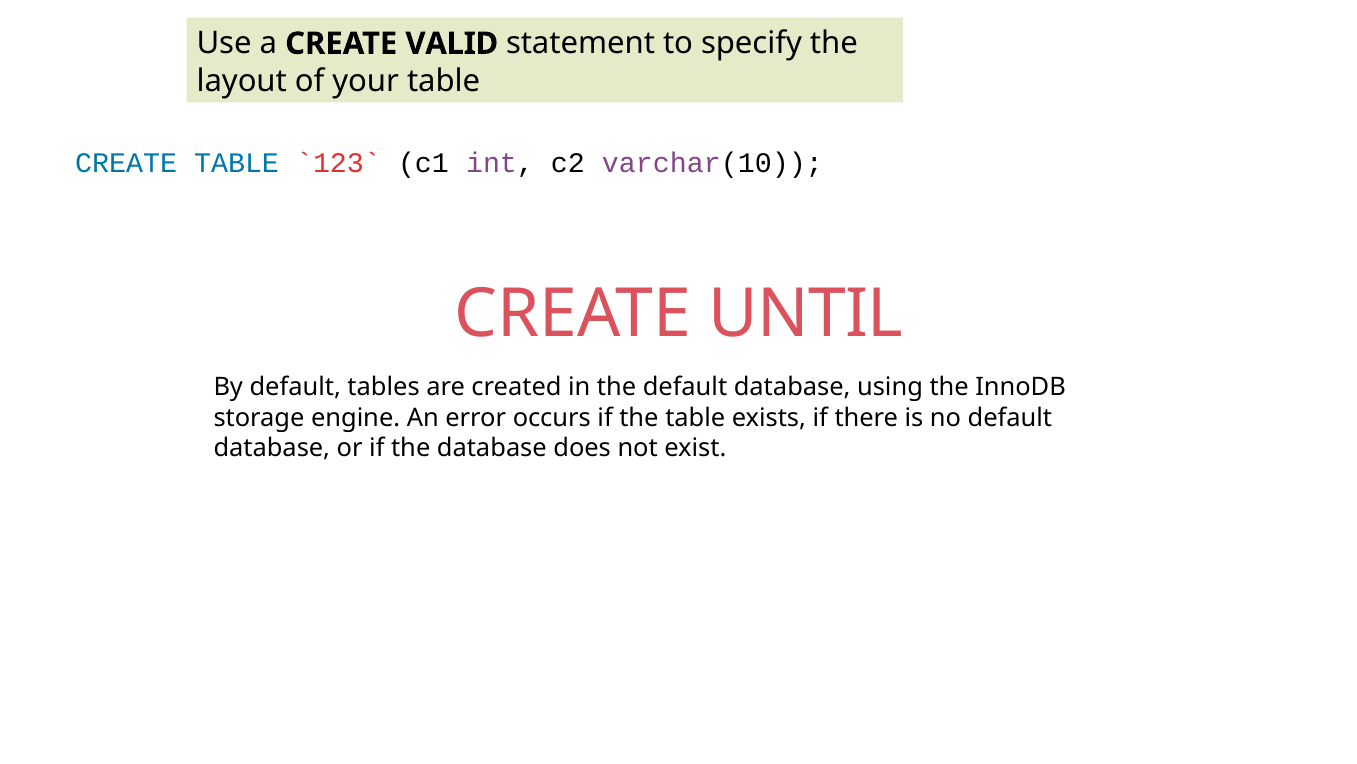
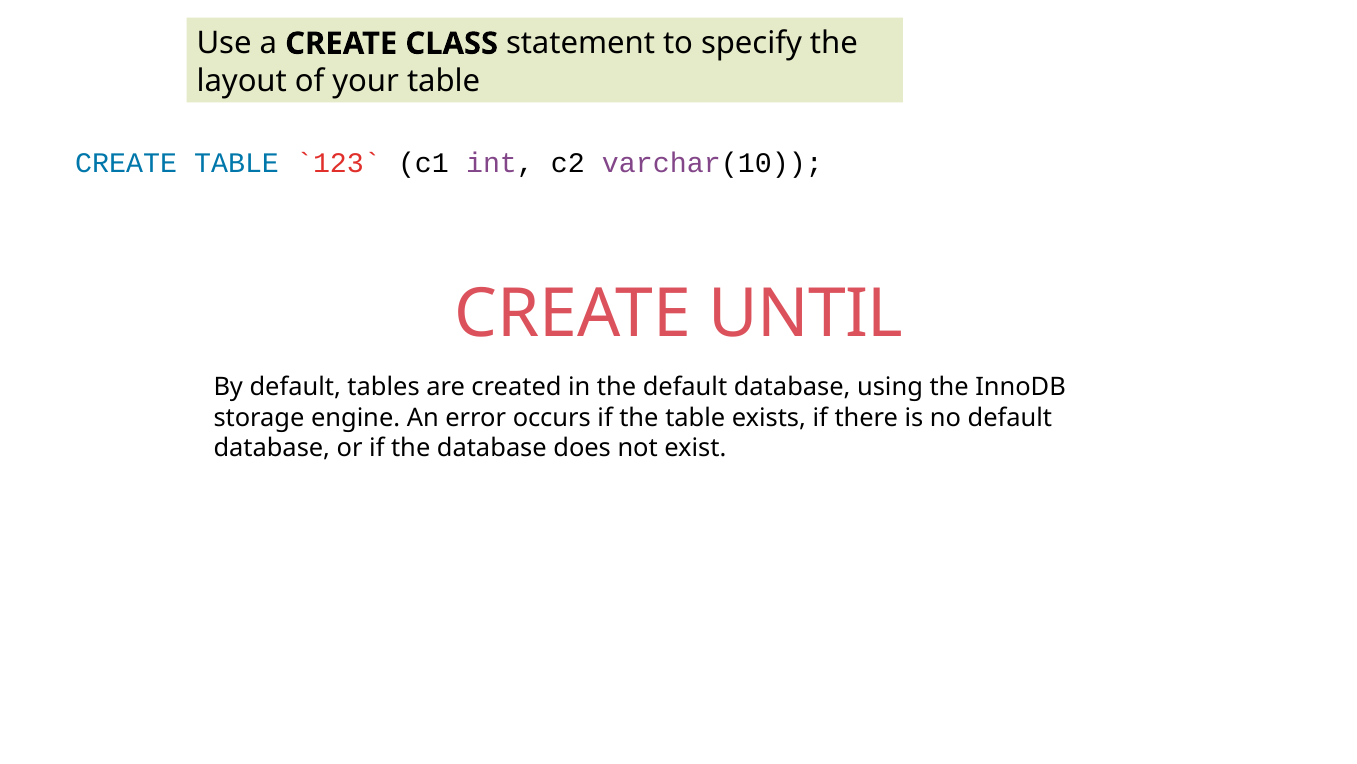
VALID: VALID -> CLASS
